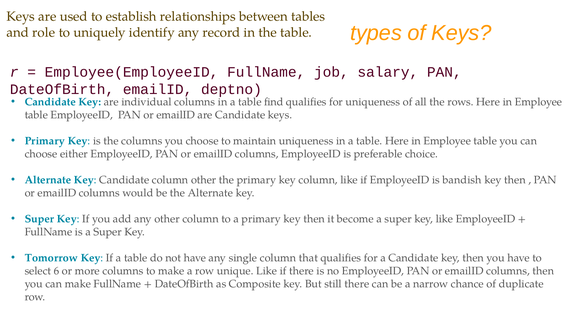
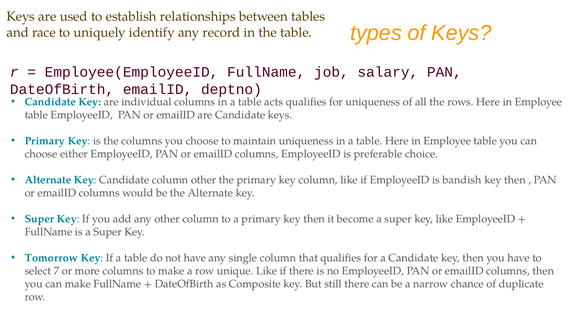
role: role -> race
find: find -> acts
6: 6 -> 7
